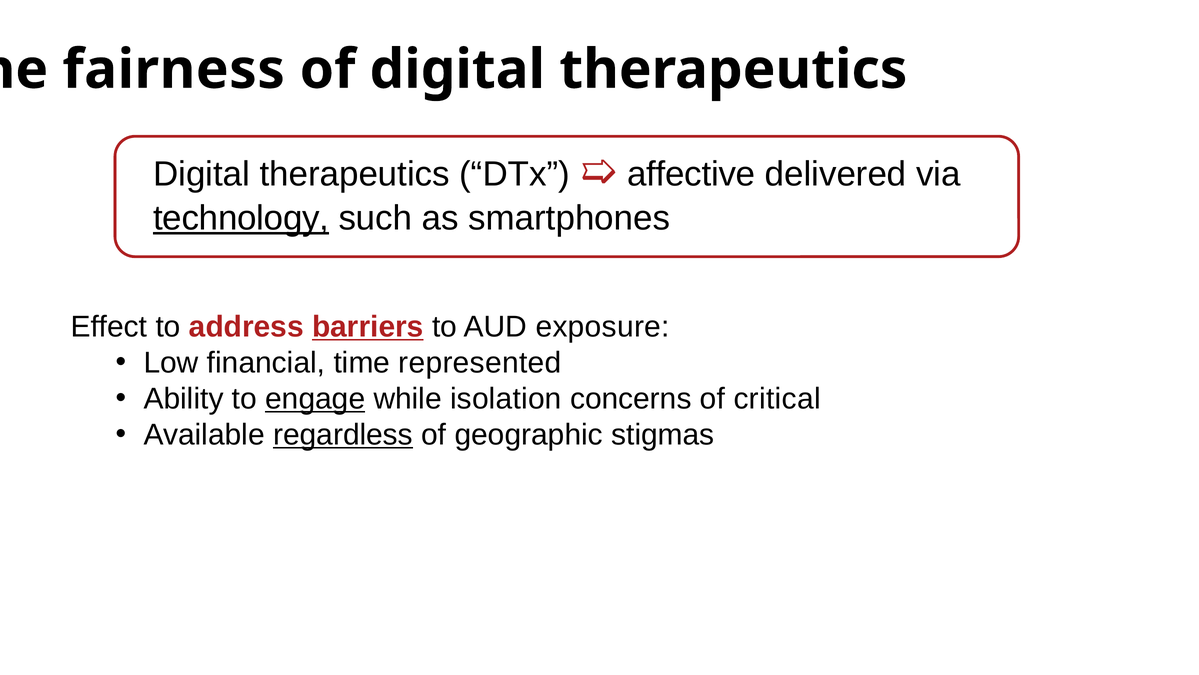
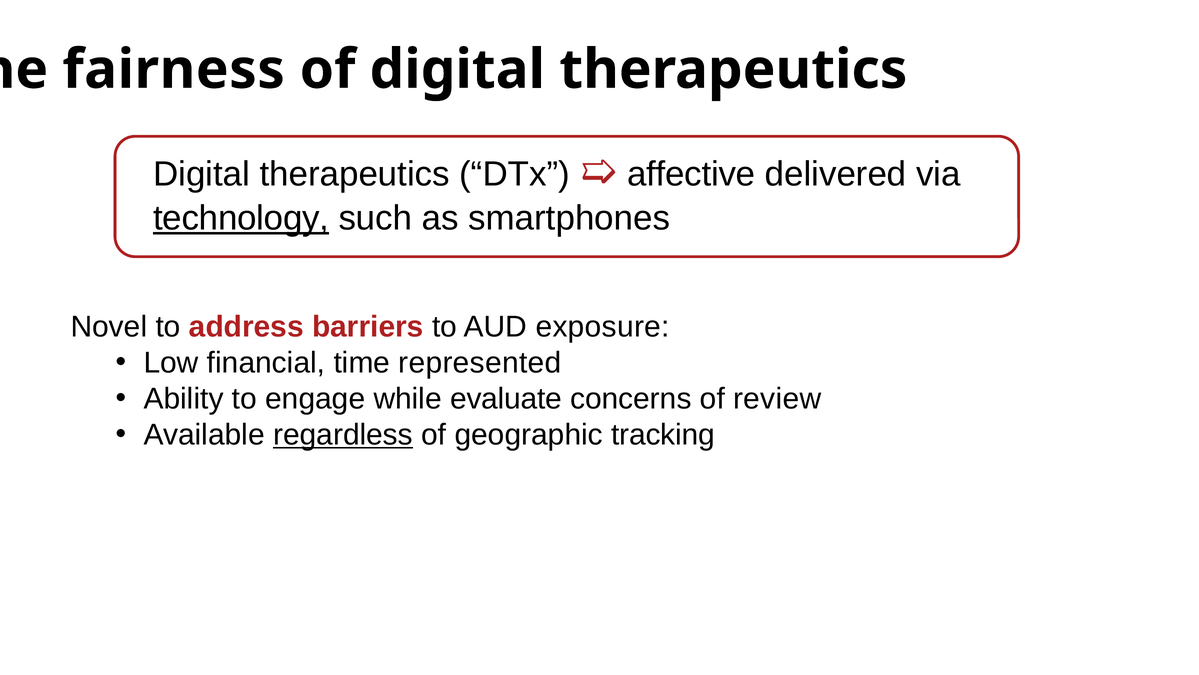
Effect: Effect -> Novel
barriers underline: present -> none
engage underline: present -> none
isolation: isolation -> evaluate
critical: critical -> review
stigmas: stigmas -> tracking
